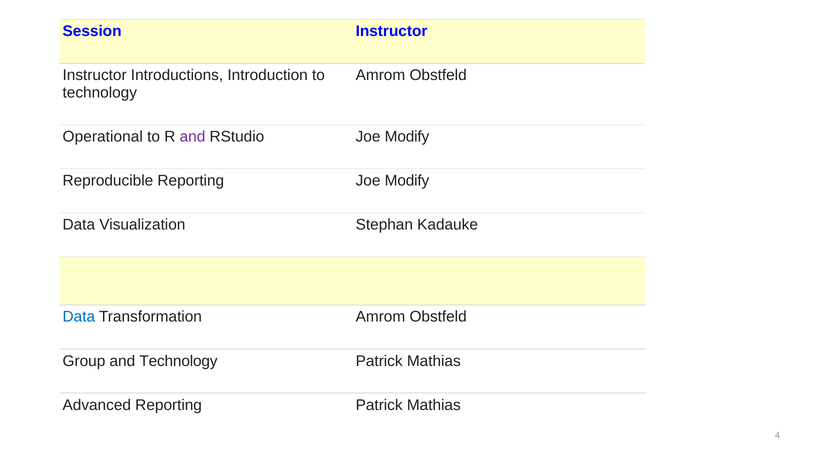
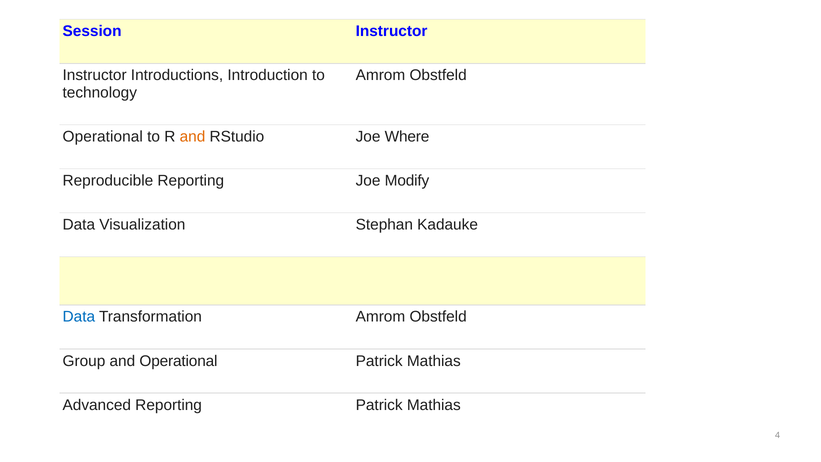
and at (192, 137) colour: purple -> orange
RStudio Joe Modify: Modify -> Where
and Technology: Technology -> Operational
